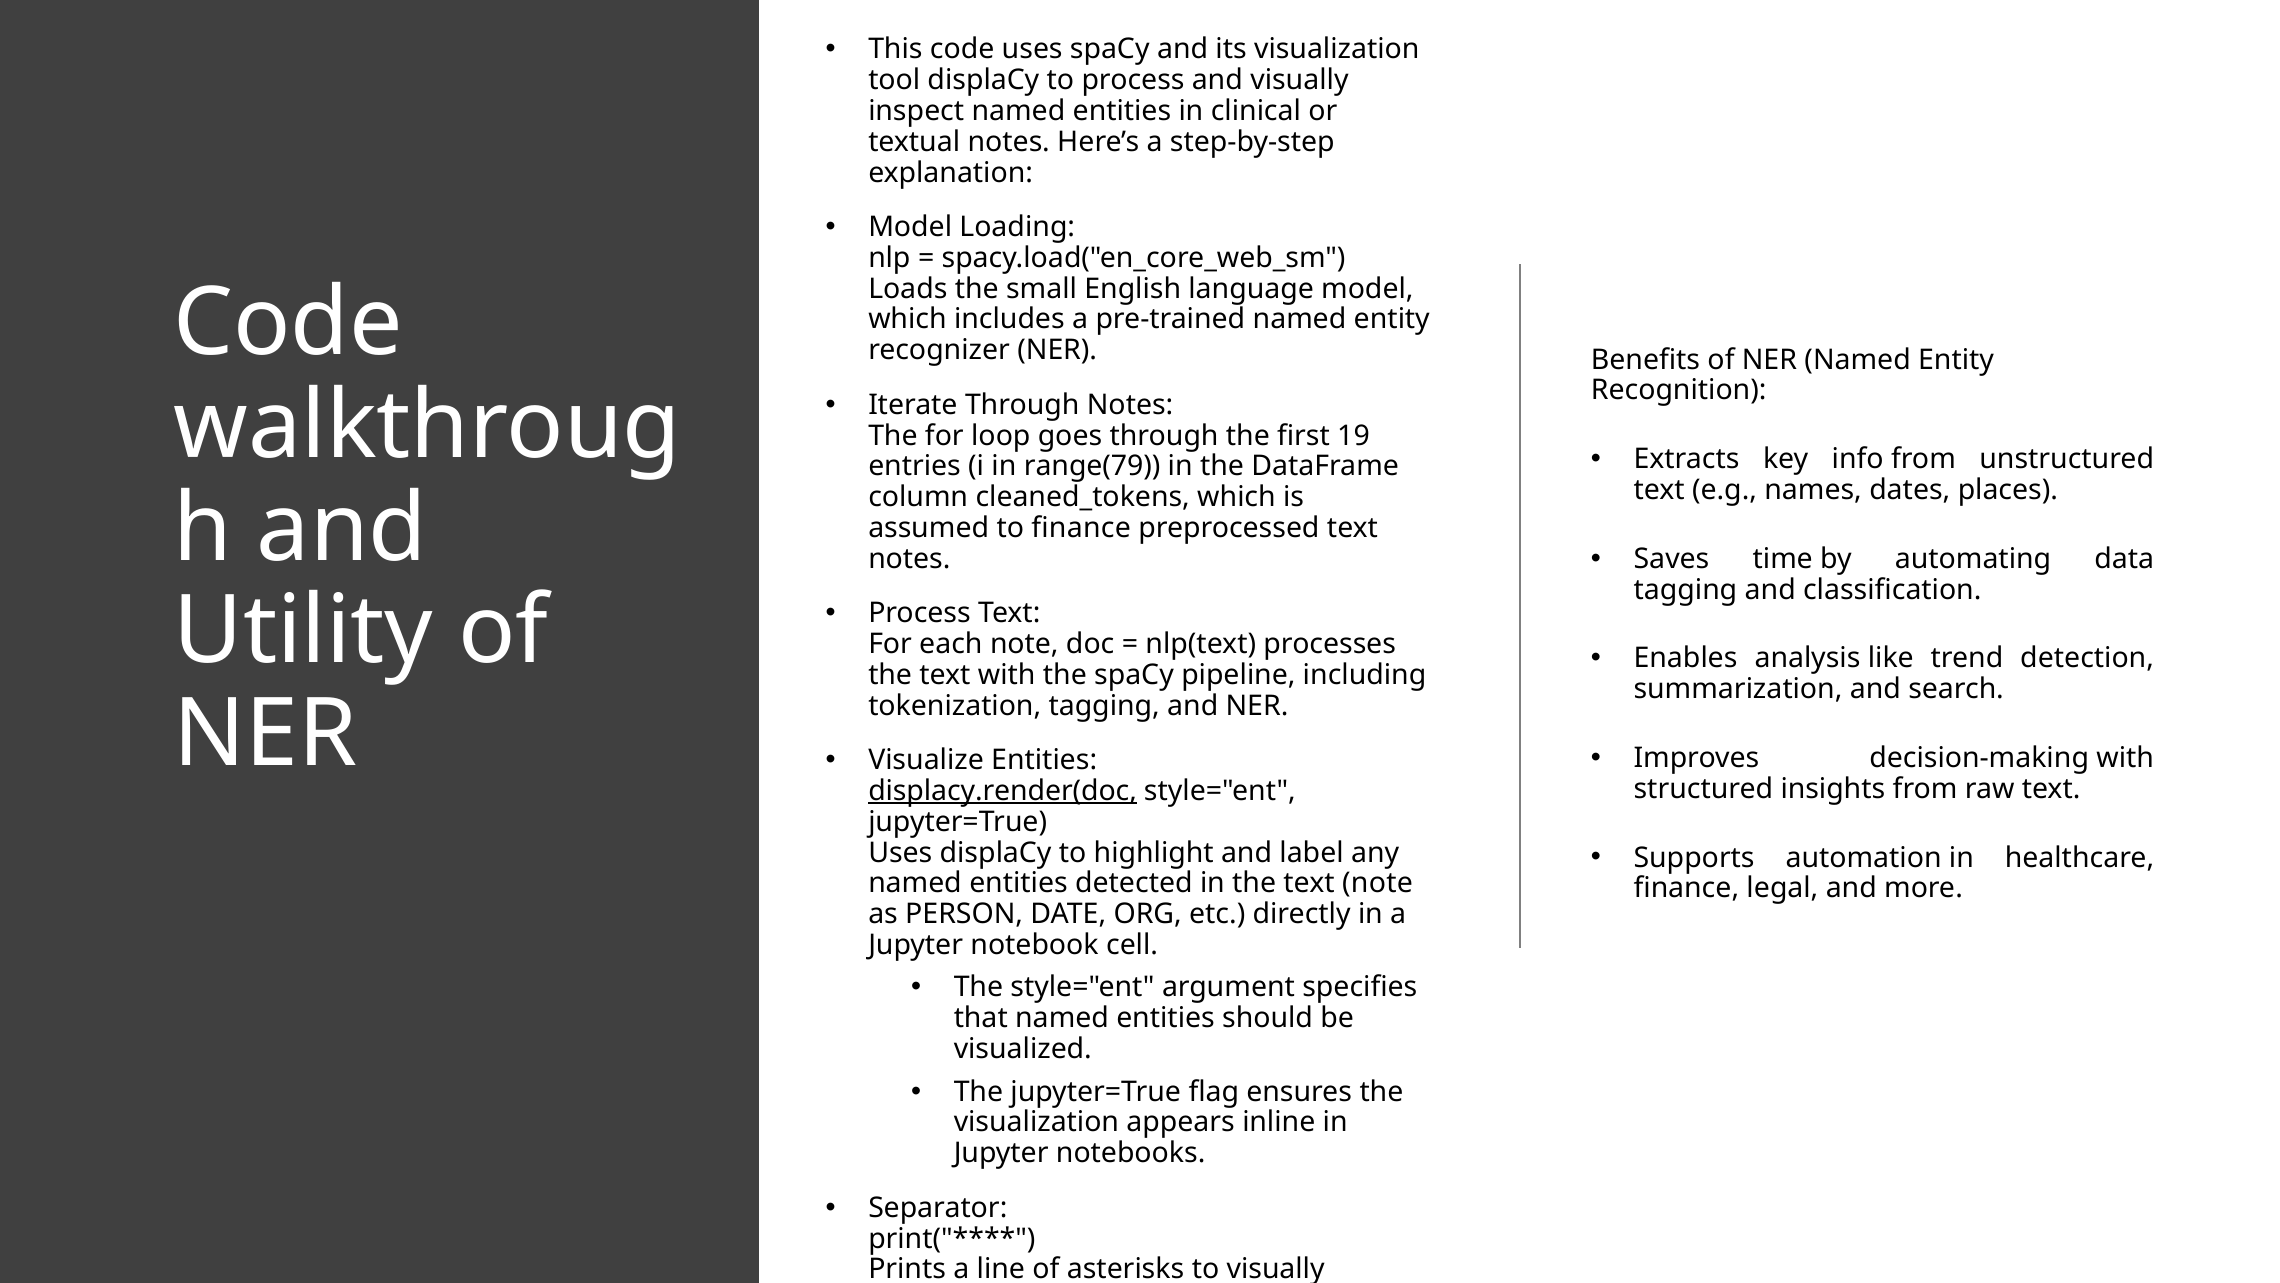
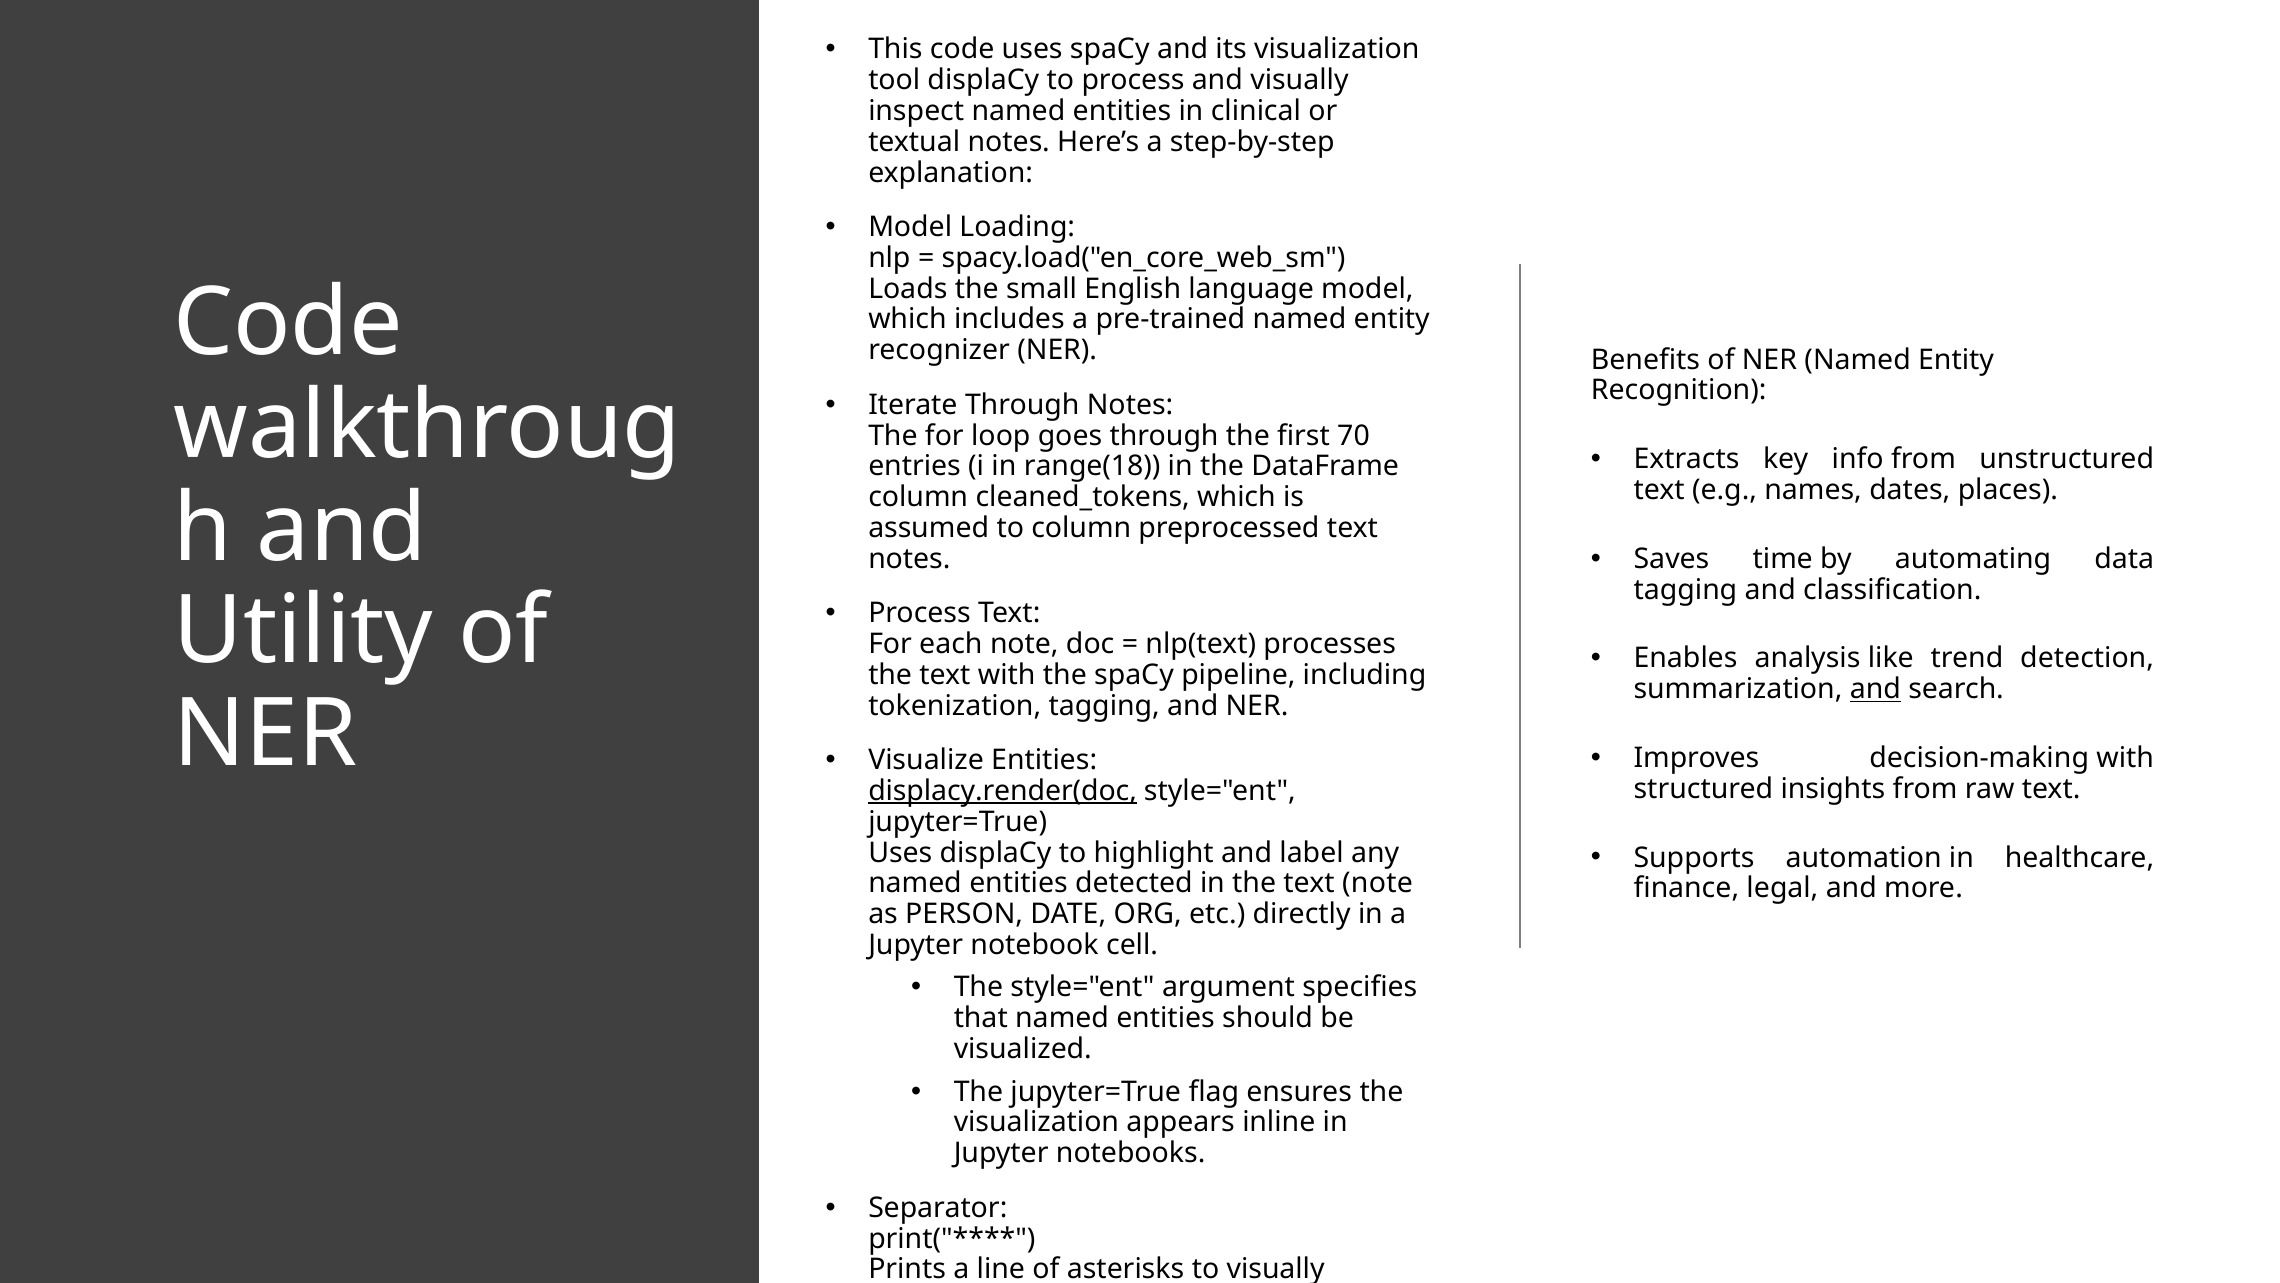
19: 19 -> 70
range(79: range(79 -> range(18
to finance: finance -> column
and at (1875, 689) underline: none -> present
